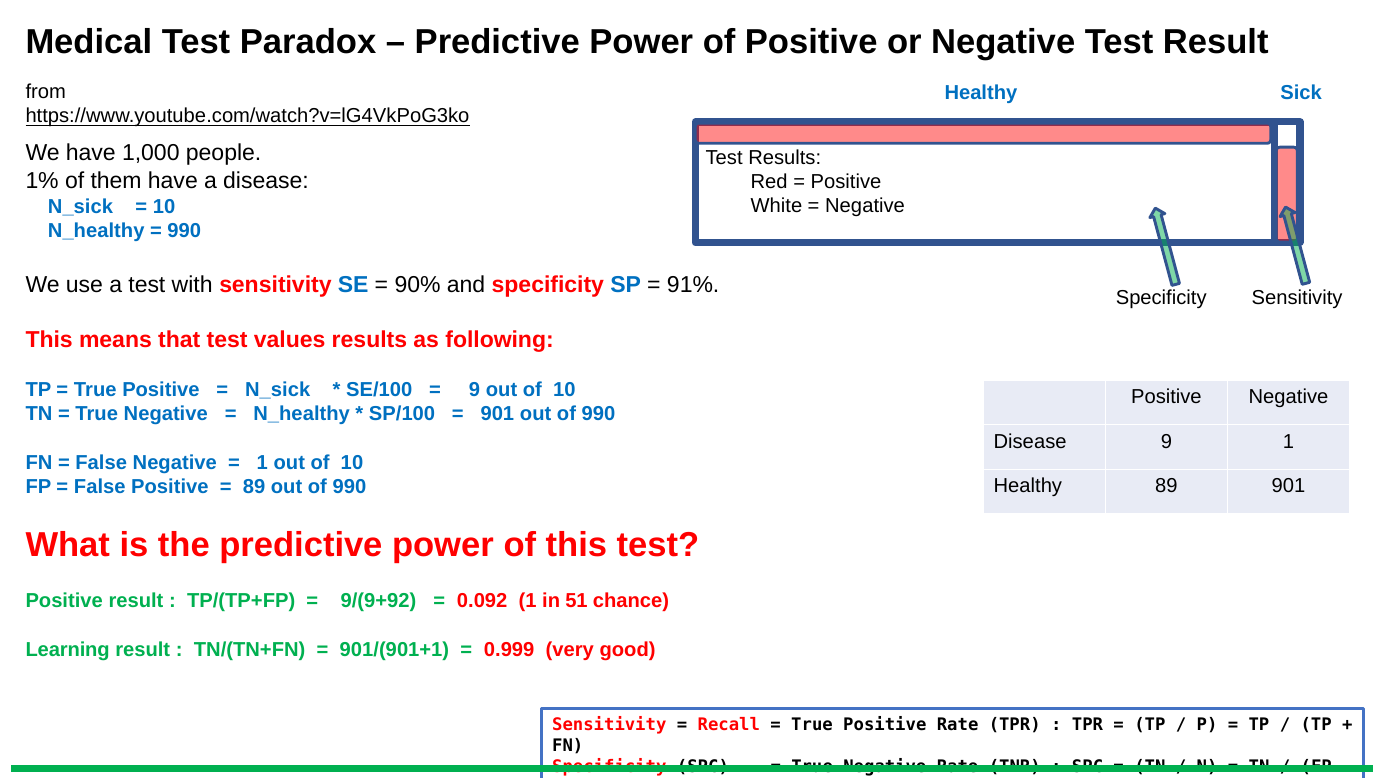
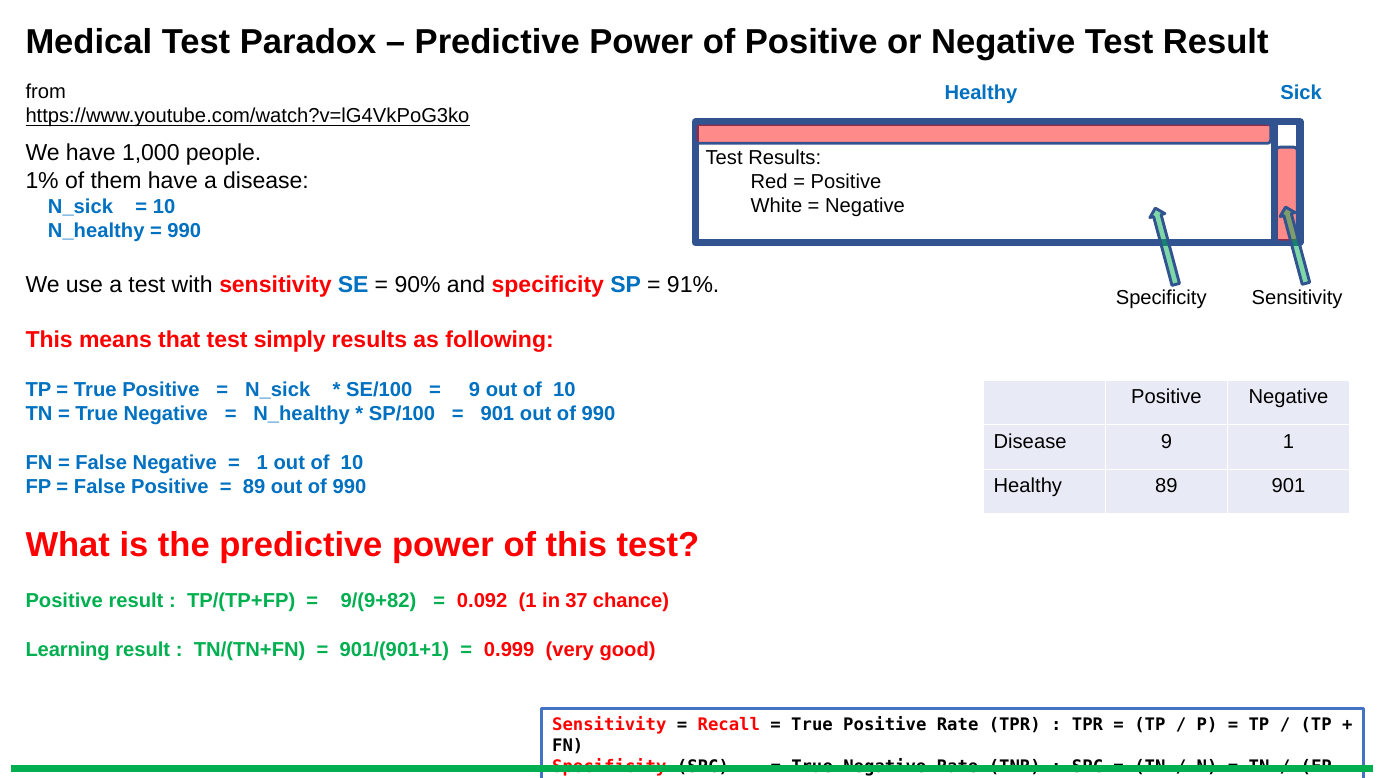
values: values -> simply
9/(9+92: 9/(9+92 -> 9/(9+82
51: 51 -> 37
